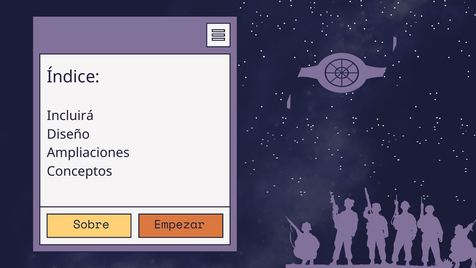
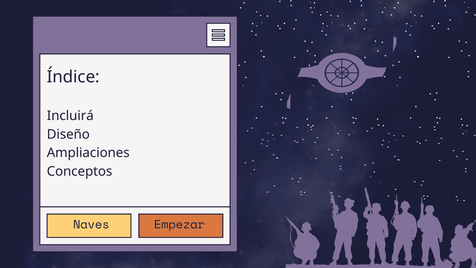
Sobre: Sobre -> Naves
